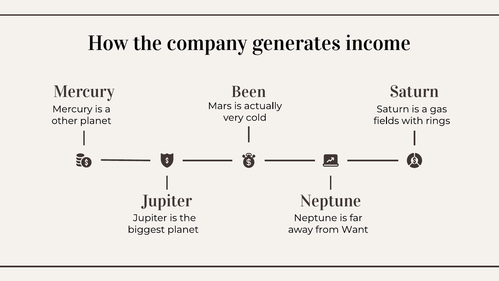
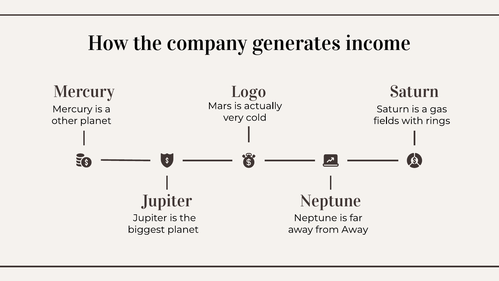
Been: Been -> Logo
from Want: Want -> Away
